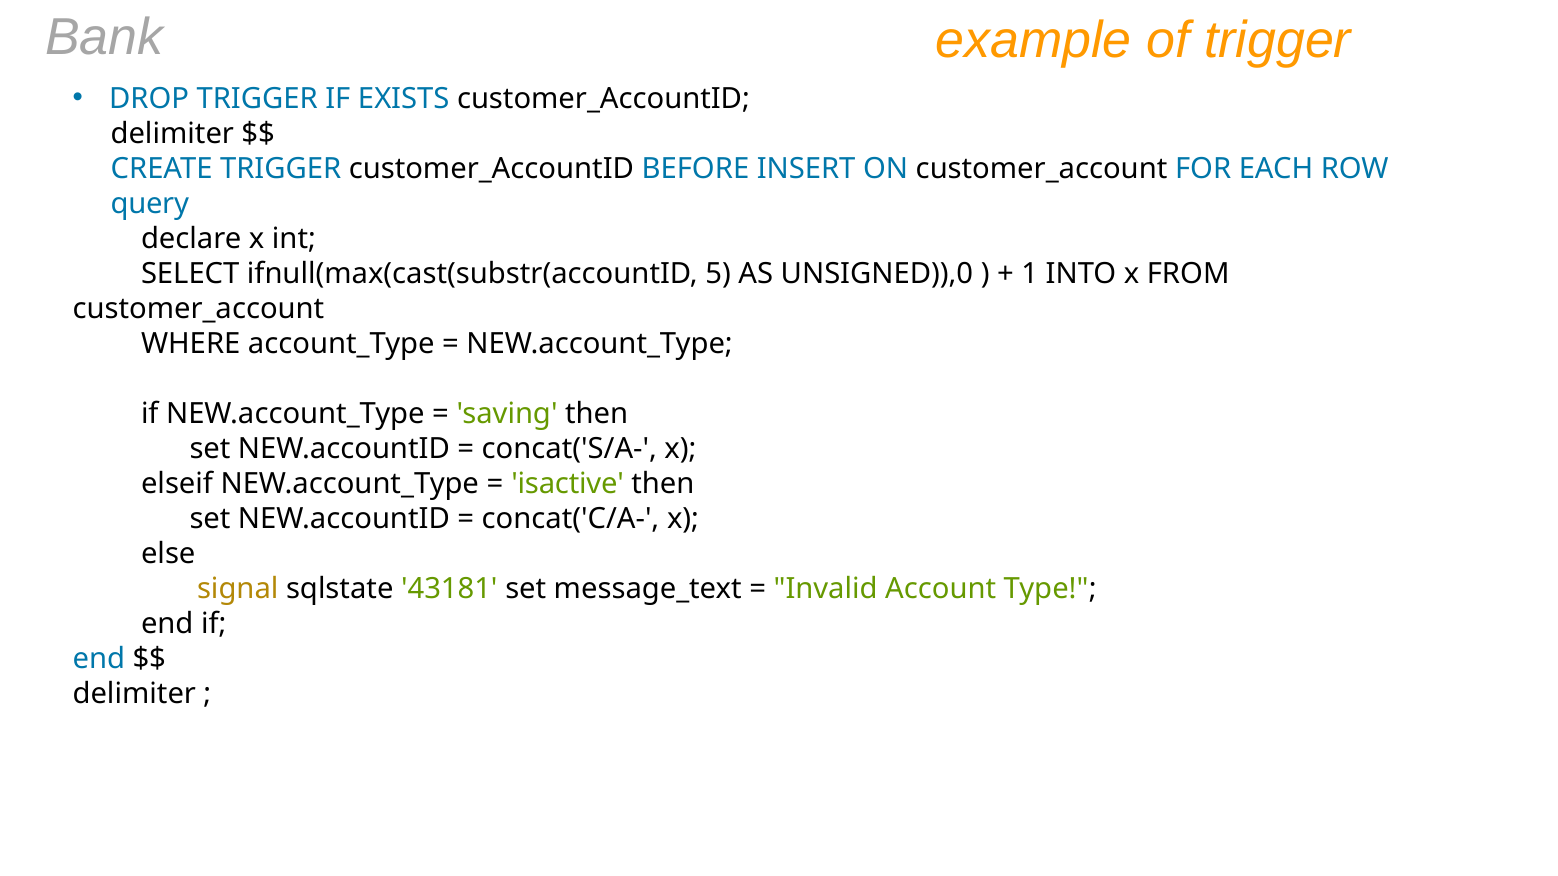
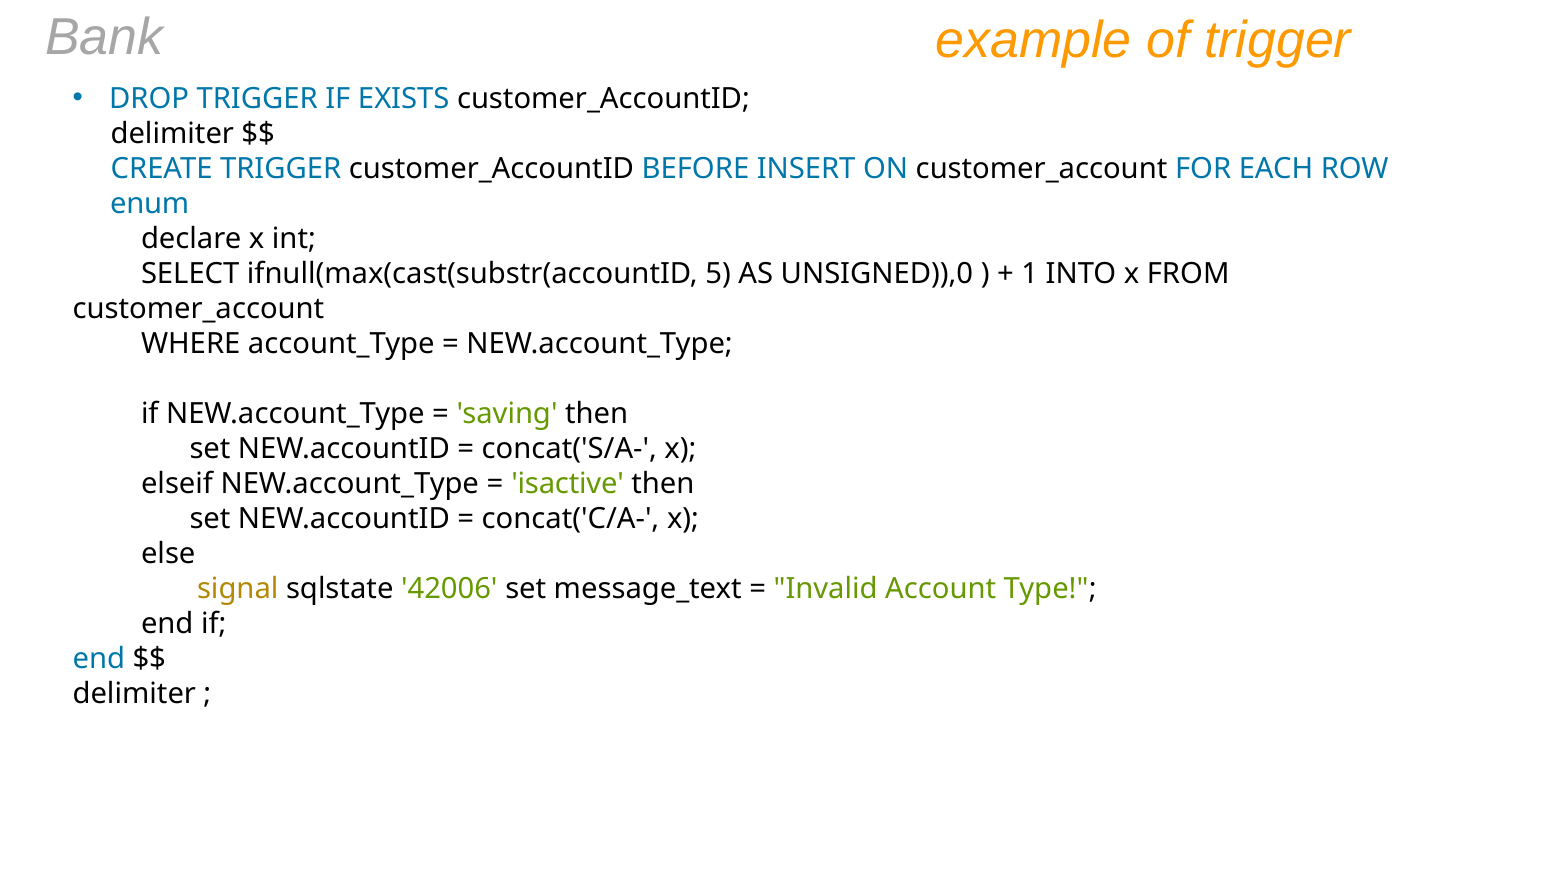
query: query -> enum
43181: 43181 -> 42006
